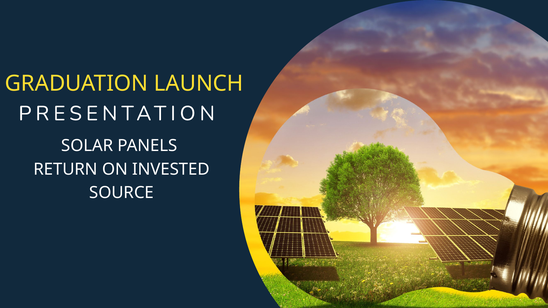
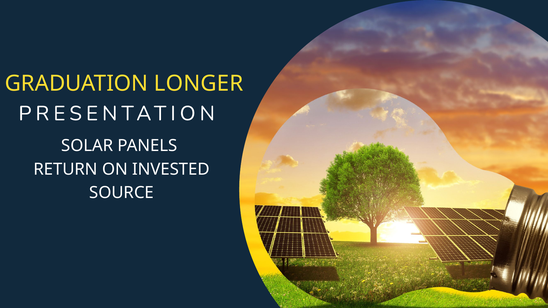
LAUNCH: LAUNCH -> LONGER
